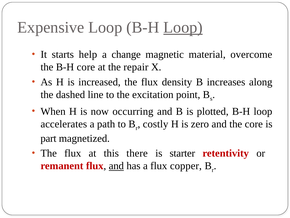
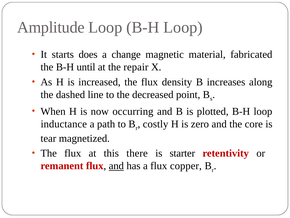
Expensive: Expensive -> Amplitude
Loop at (183, 27) underline: present -> none
help: help -> does
overcome: overcome -> fabricated
B-H core: core -> until
excitation: excitation -> decreased
accelerates: accelerates -> inductance
part: part -> tear
